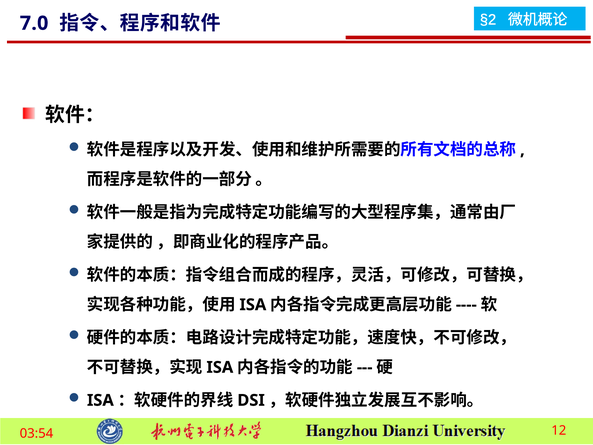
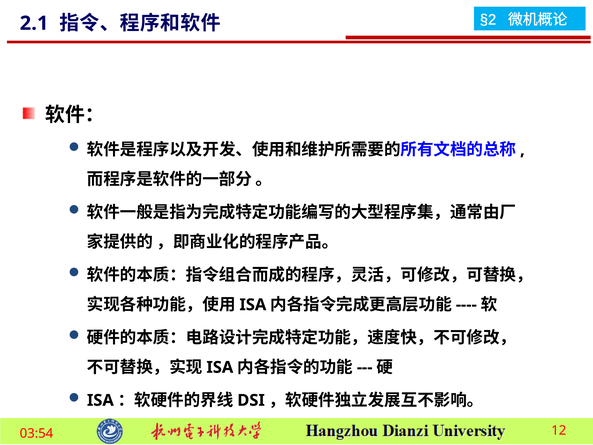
7.0: 7.0 -> 2.1
